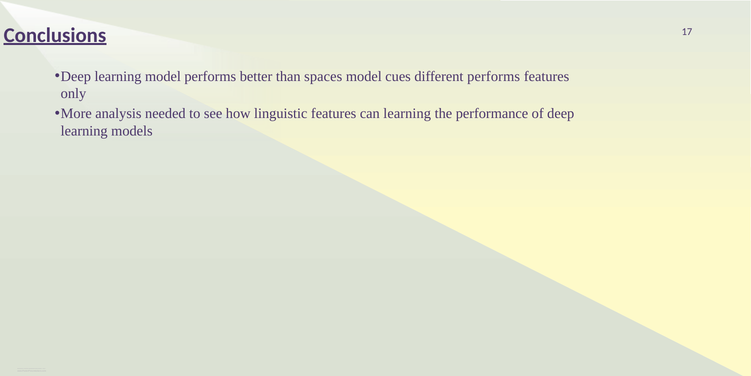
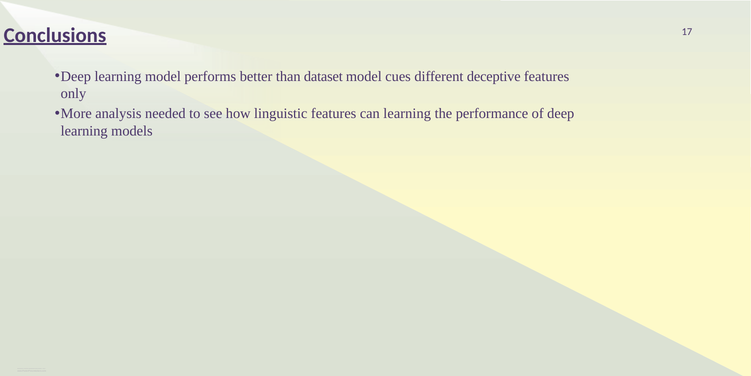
spaces: spaces -> dataset
different performs: performs -> deceptive
